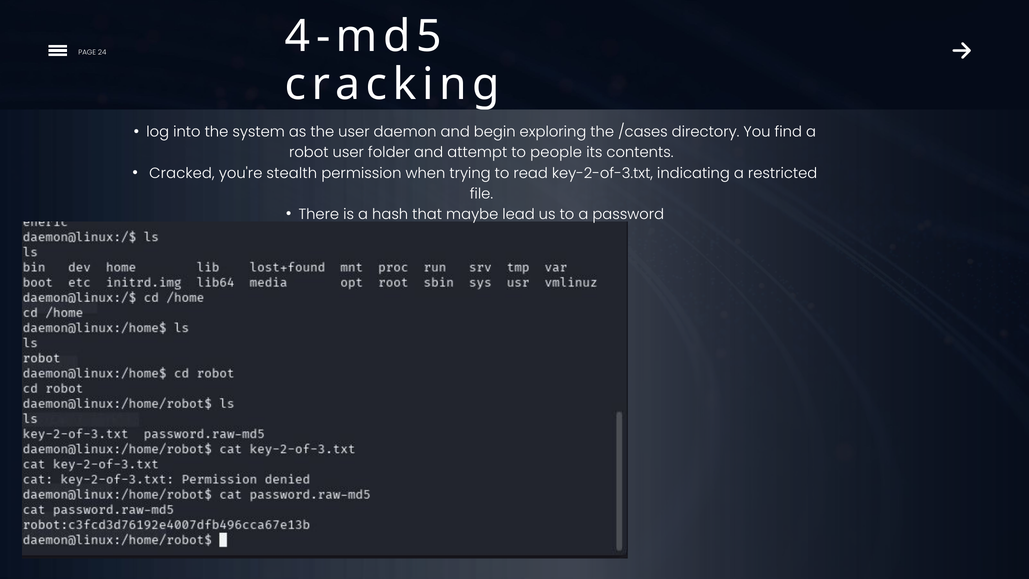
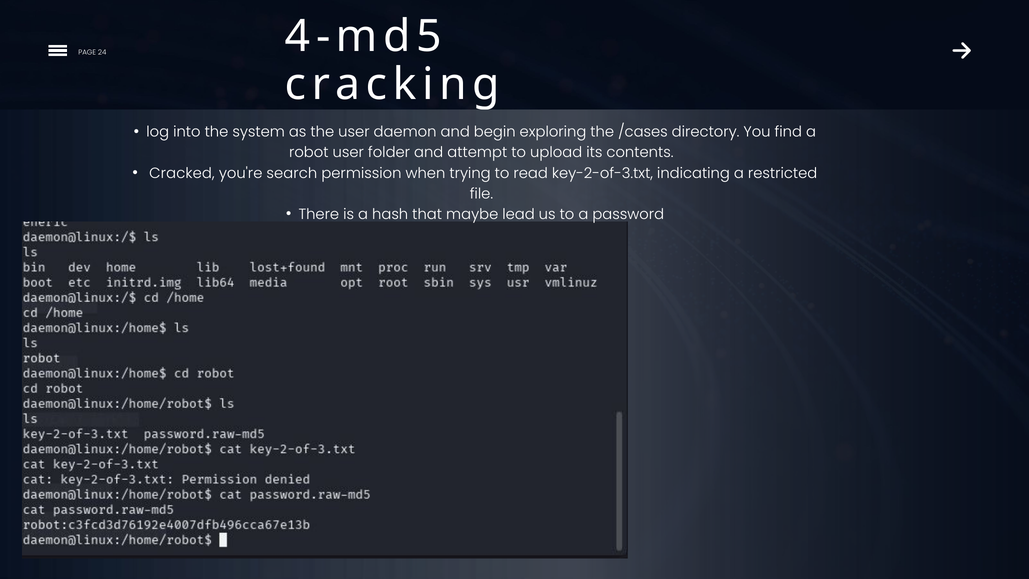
people: people -> upload
stealth: stealth -> search
